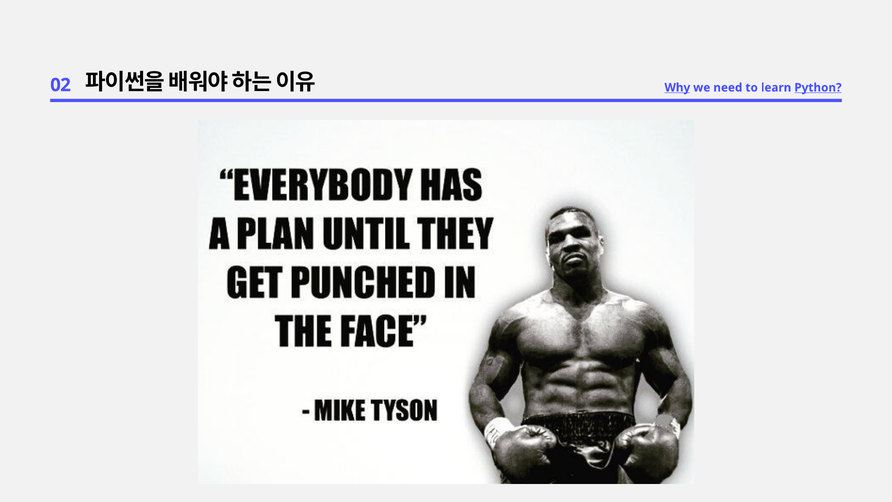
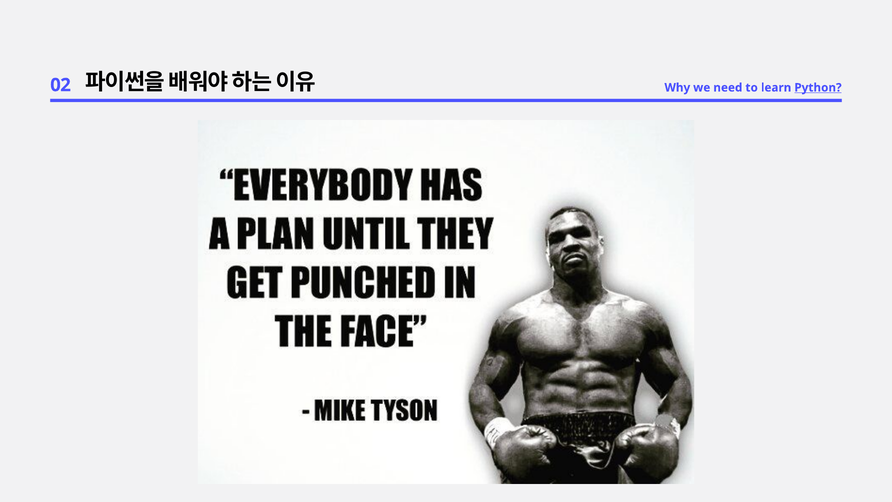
Why underline: present -> none
